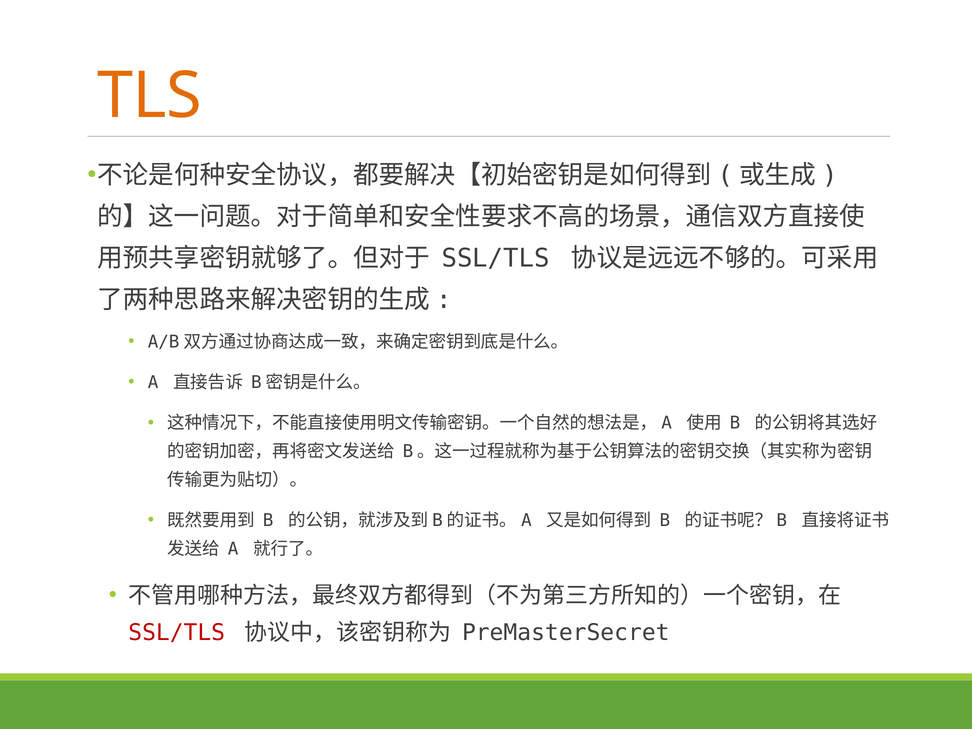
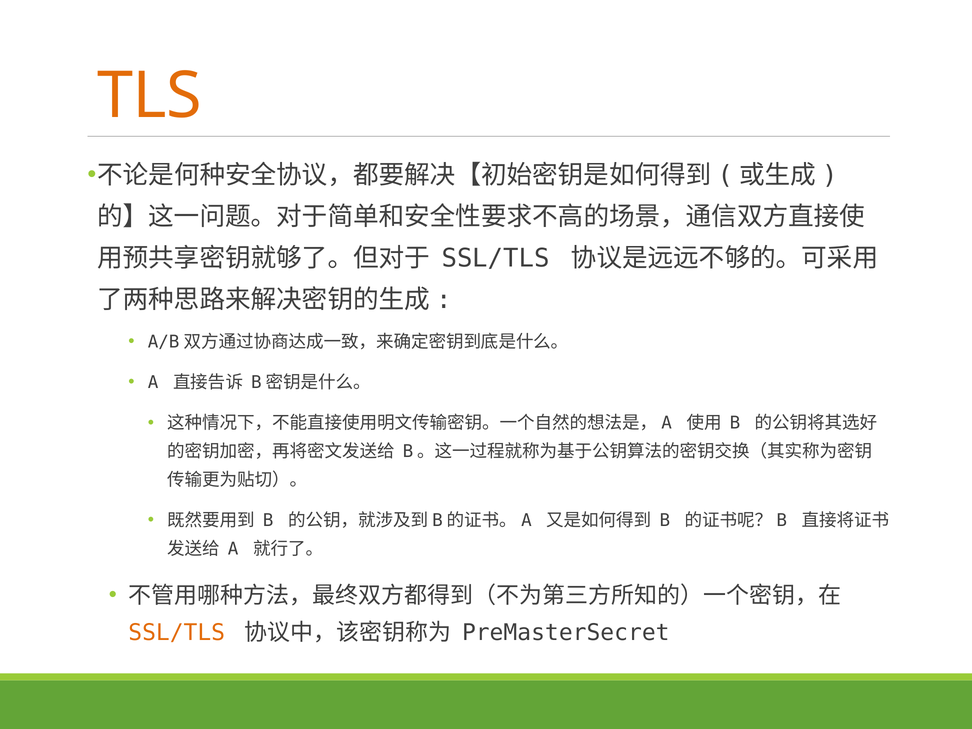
SSL/TLS at (177, 633) colour: red -> orange
